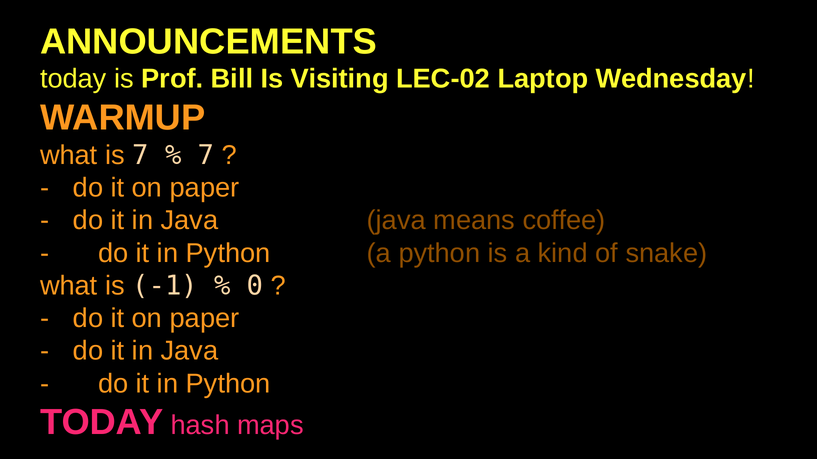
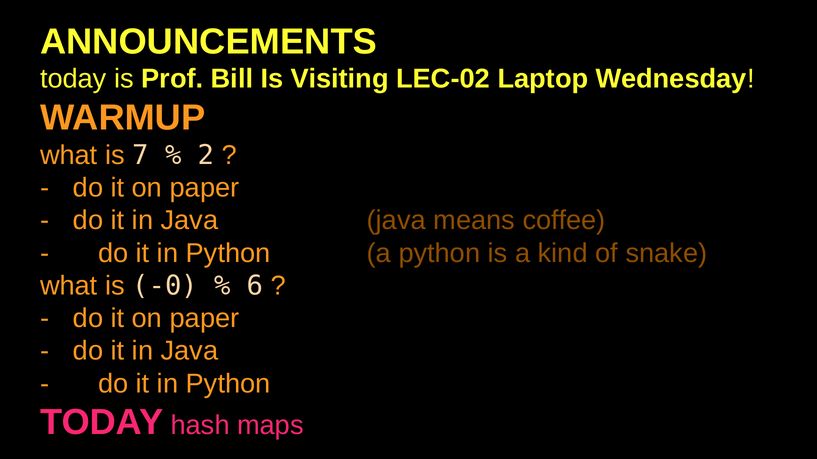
7 at (206, 155): 7 -> 2
-1: -1 -> -0
0: 0 -> 6
